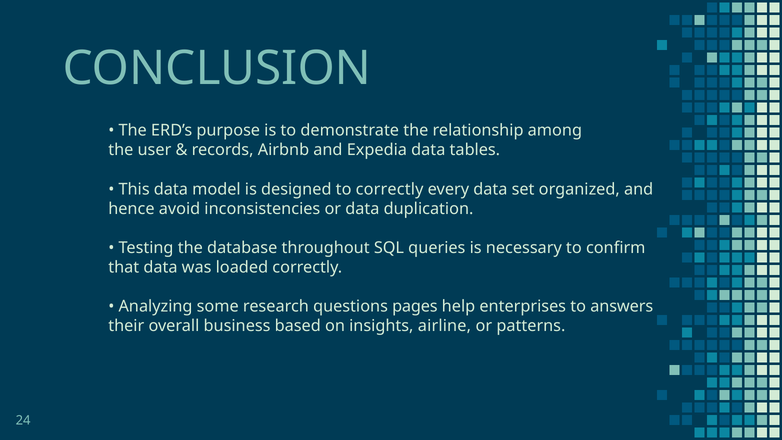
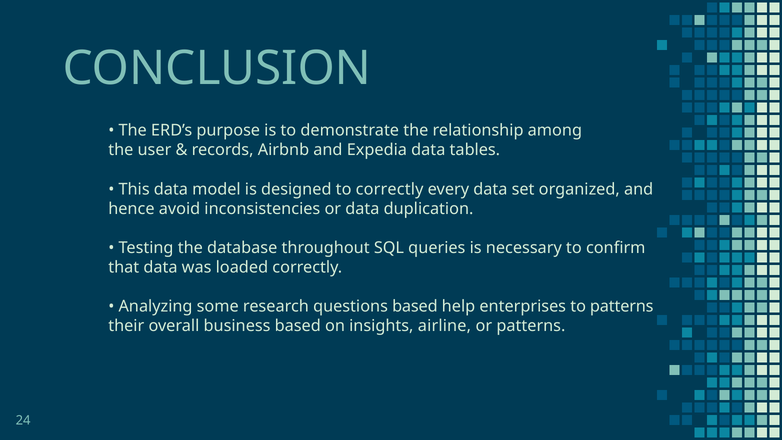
questions pages: pages -> based
to answers: answers -> patterns
